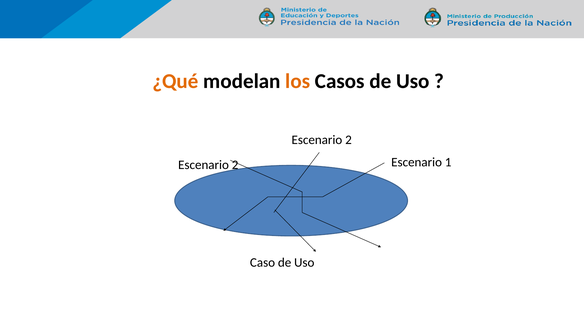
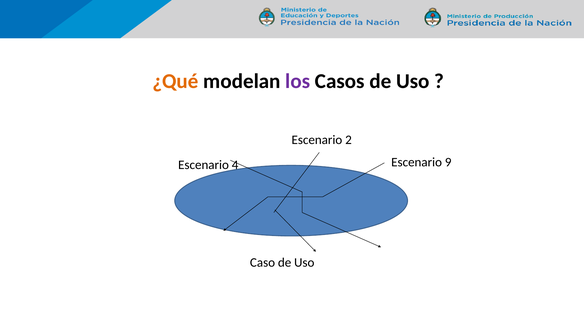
los colour: orange -> purple
1: 1 -> 9
2 at (235, 165): 2 -> 4
